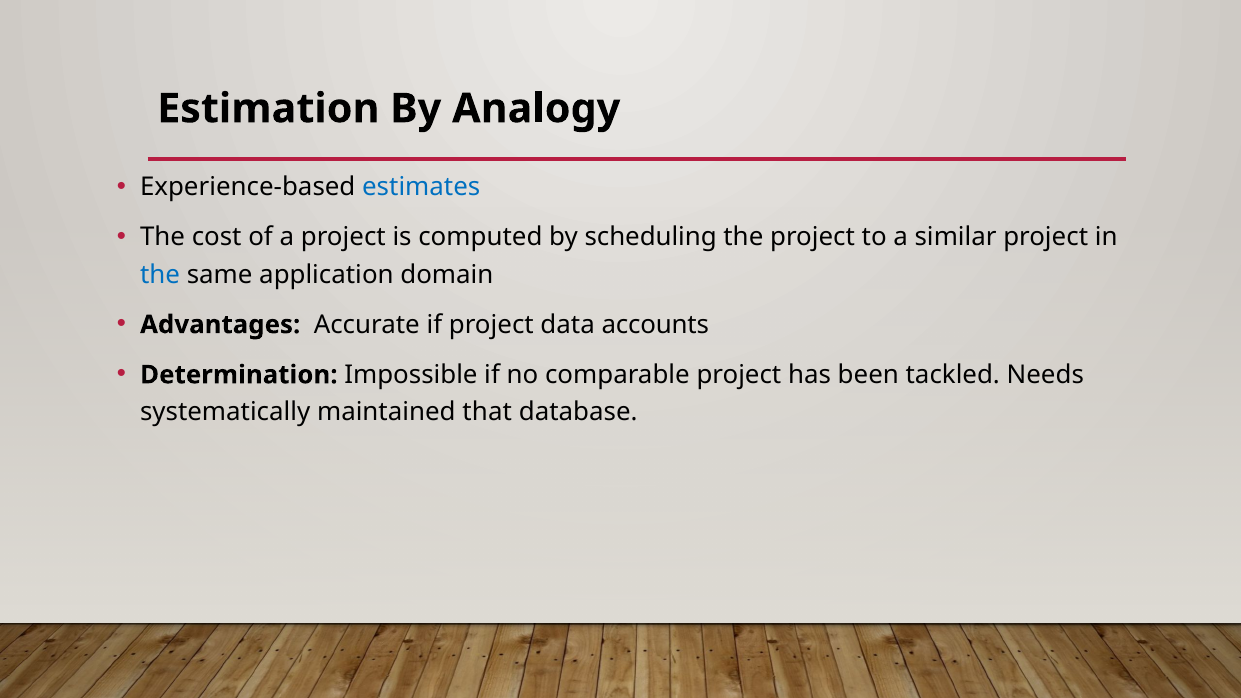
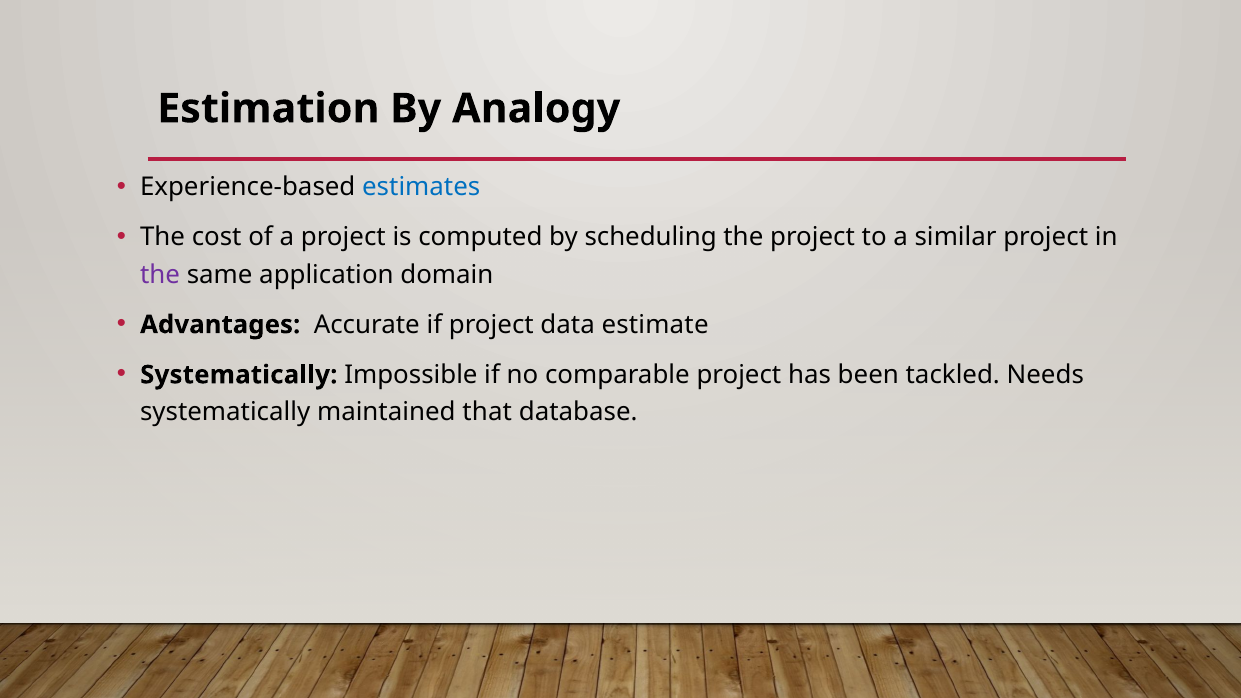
the at (160, 275) colour: blue -> purple
accounts: accounts -> estimate
Determination at (239, 375): Determination -> Systematically
